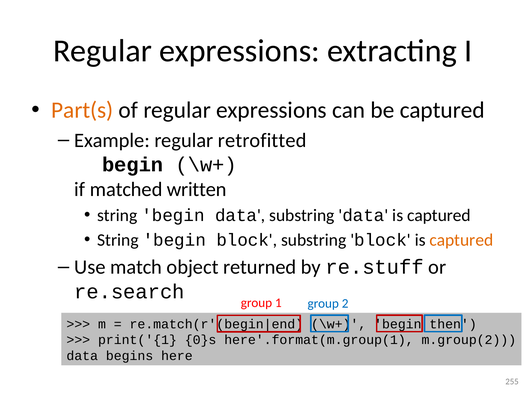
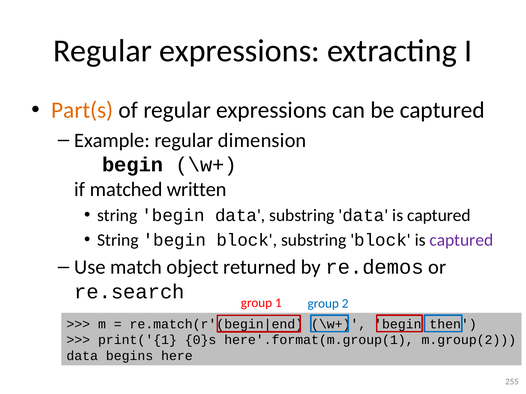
retrofitted: retrofitted -> dimension
captured at (461, 240) colour: orange -> purple
re.stuff: re.stuff -> re.demos
